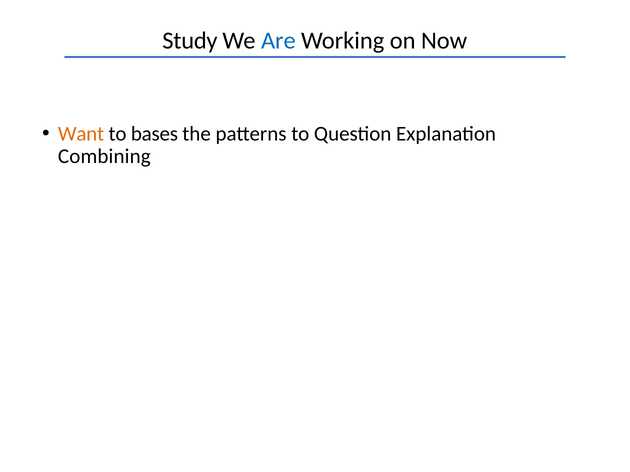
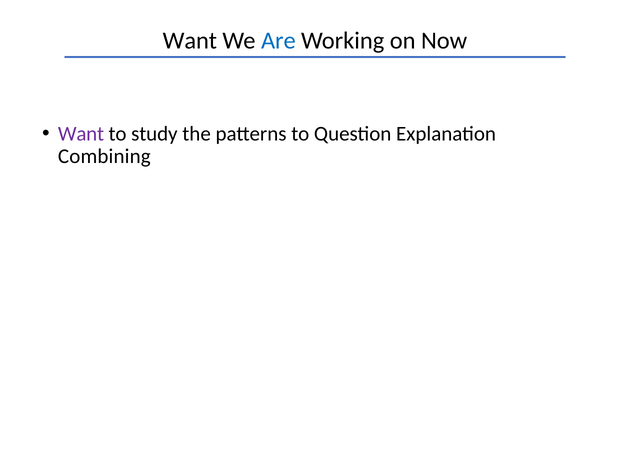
Study at (190, 41): Study -> Want
Want at (81, 134) colour: orange -> purple
bases: bases -> study
